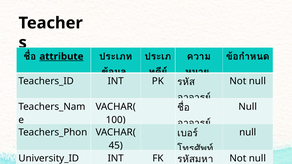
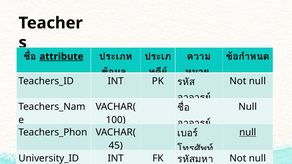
null at (248, 132) underline: none -> present
